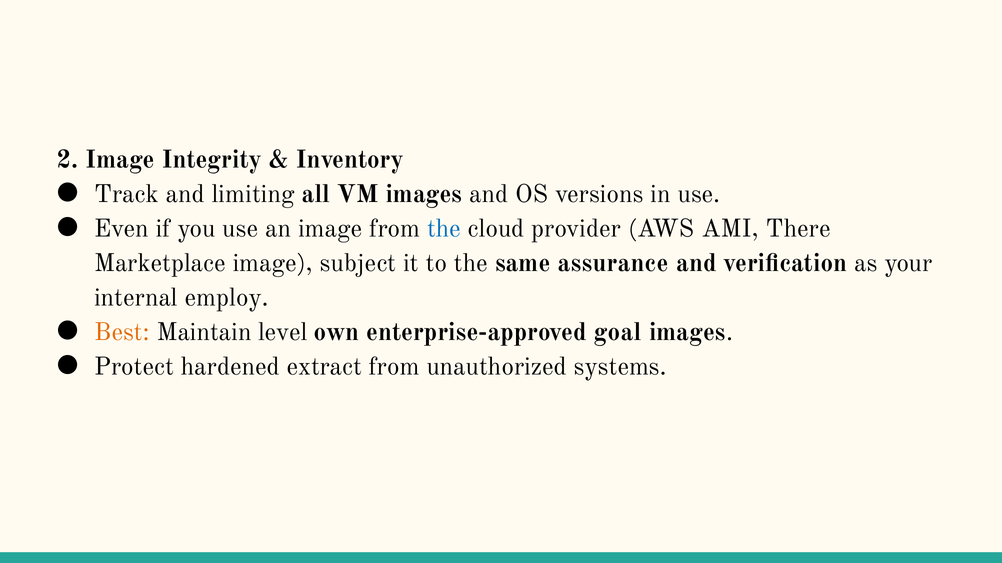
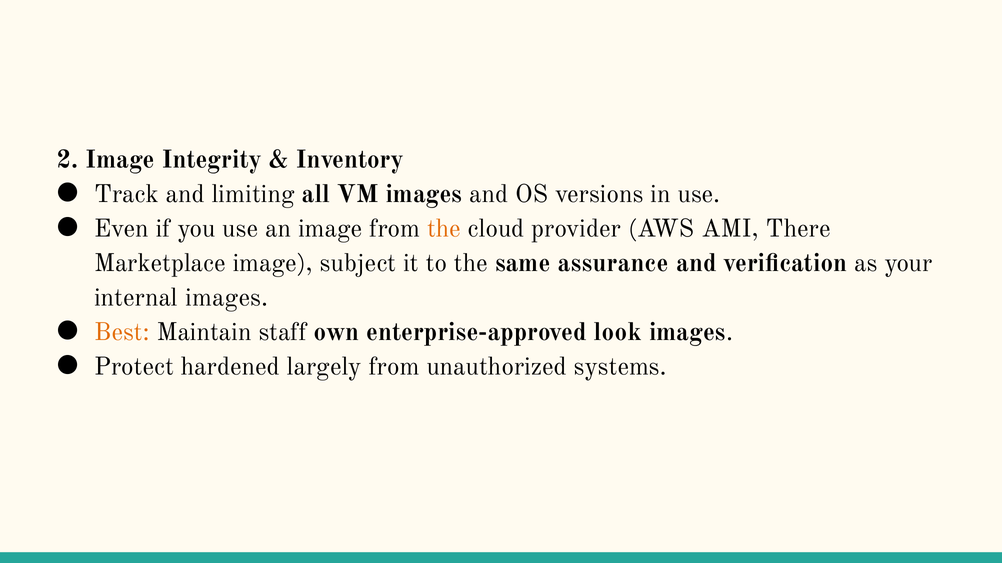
the at (444, 229) colour: blue -> orange
internal employ: employ -> images
level: level -> staff
goal: goal -> look
extract: extract -> largely
